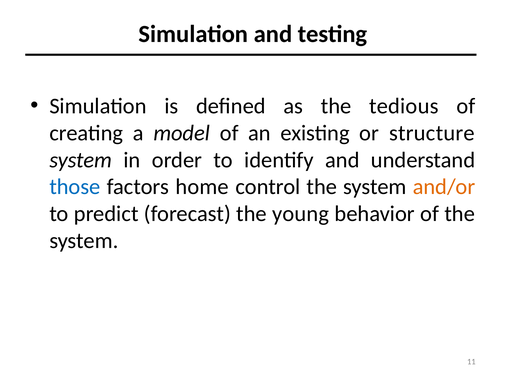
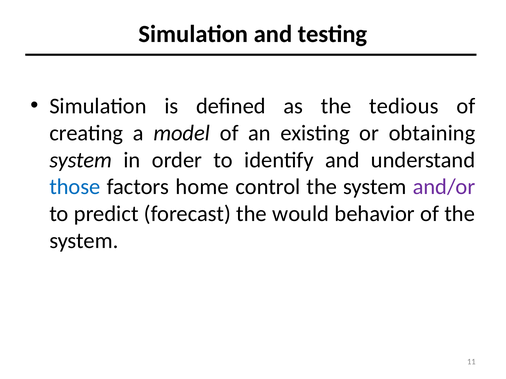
structure: structure -> obtaining
and/or colour: orange -> purple
young: young -> would
